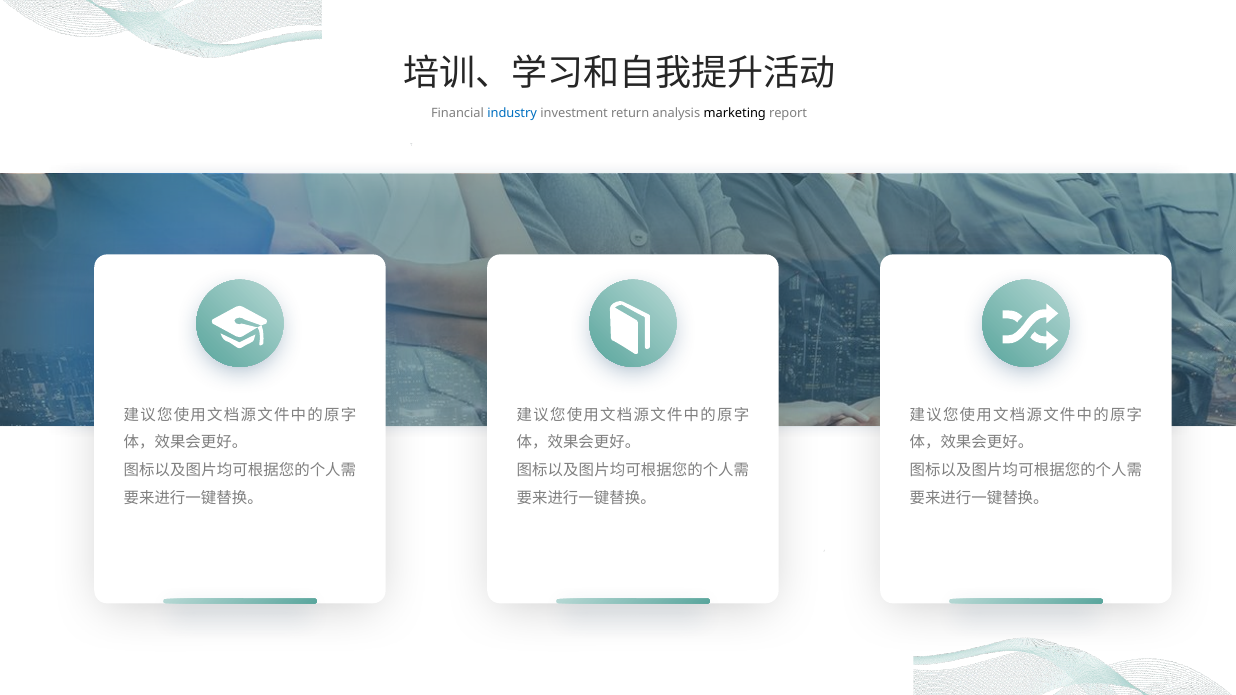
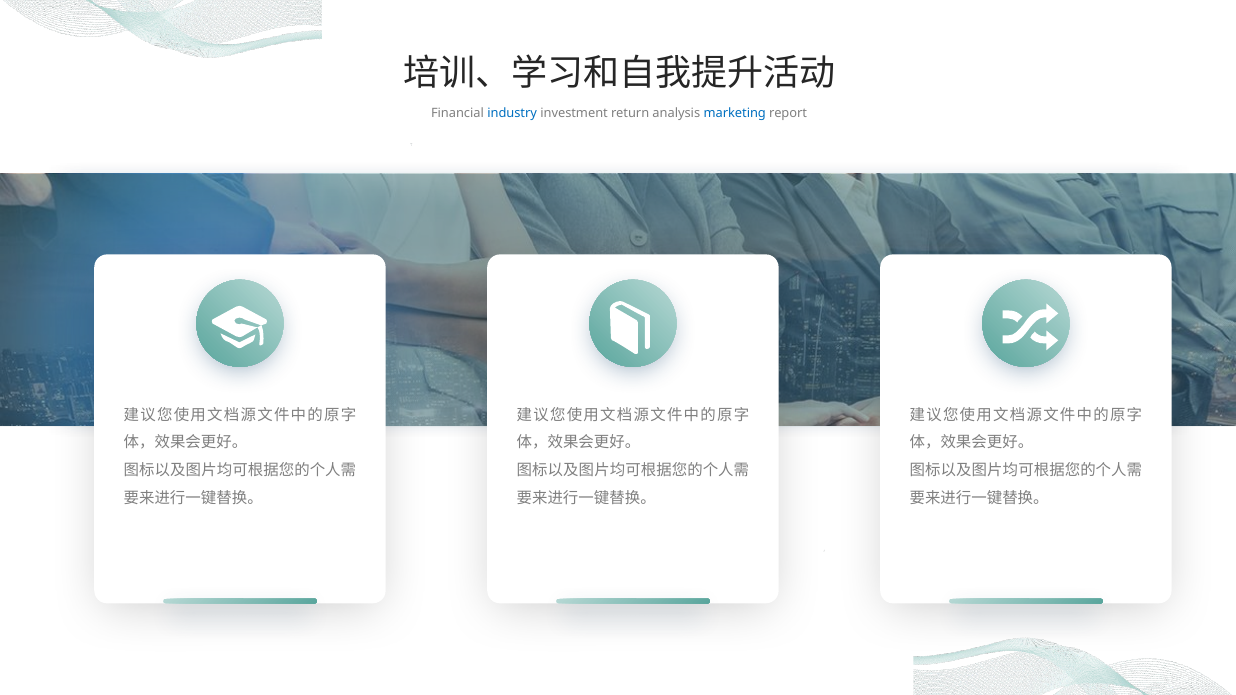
marketing colour: black -> blue
